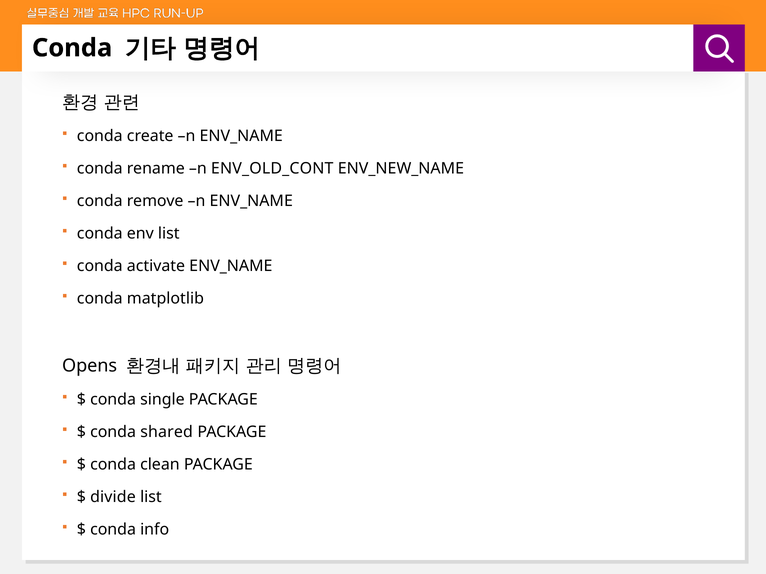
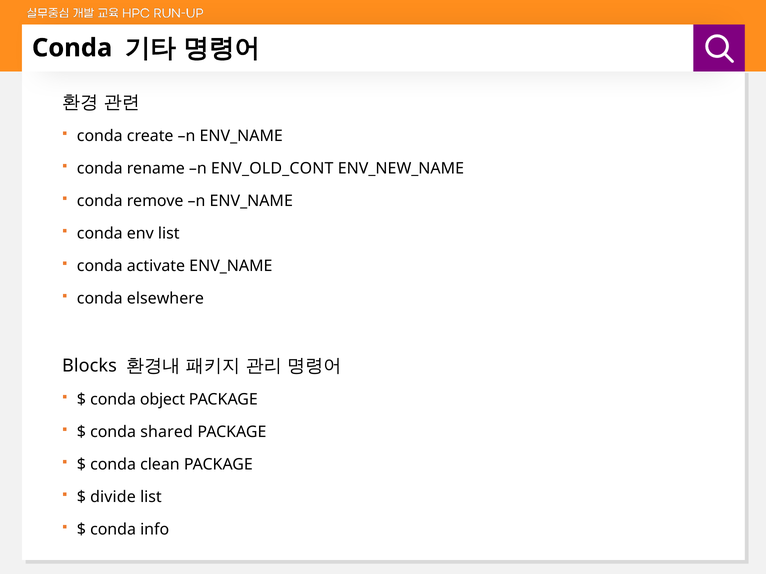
matplotlib: matplotlib -> elsewhere
Opens: Opens -> Blocks
single: single -> object
